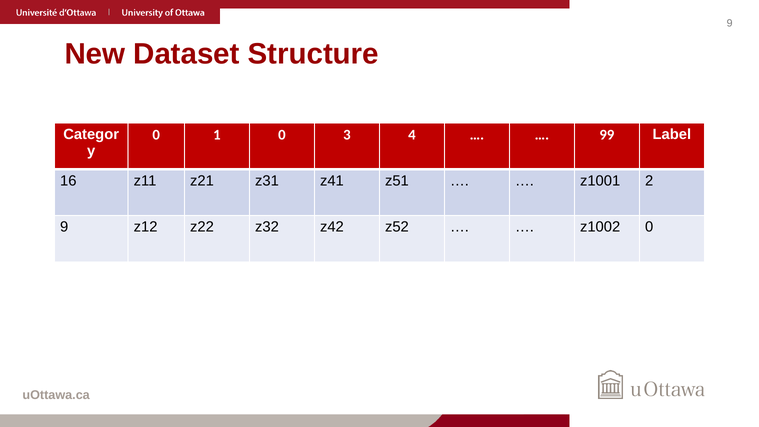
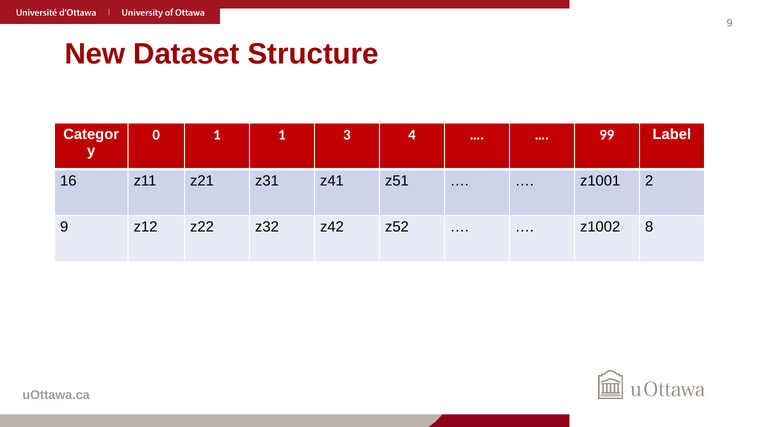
1 0: 0 -> 1
z1002 0: 0 -> 8
